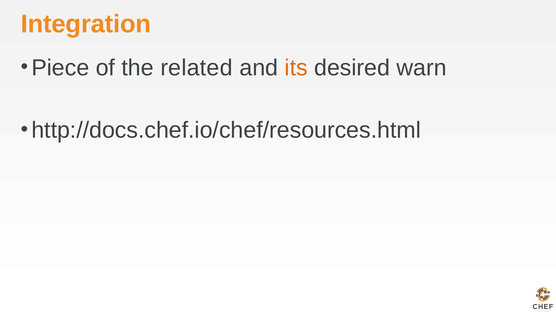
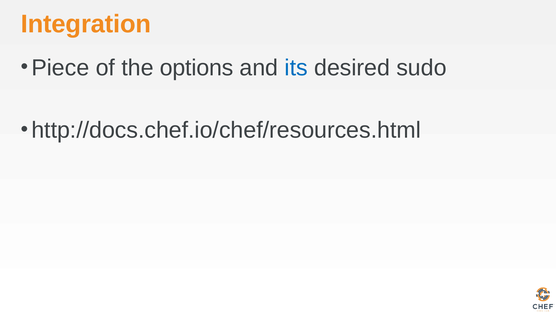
related: related -> options
its colour: orange -> blue
warn: warn -> sudo
